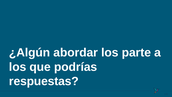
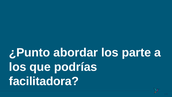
¿Algún: ¿Algún -> ¿Punto
respuestas: respuestas -> facilitadora
